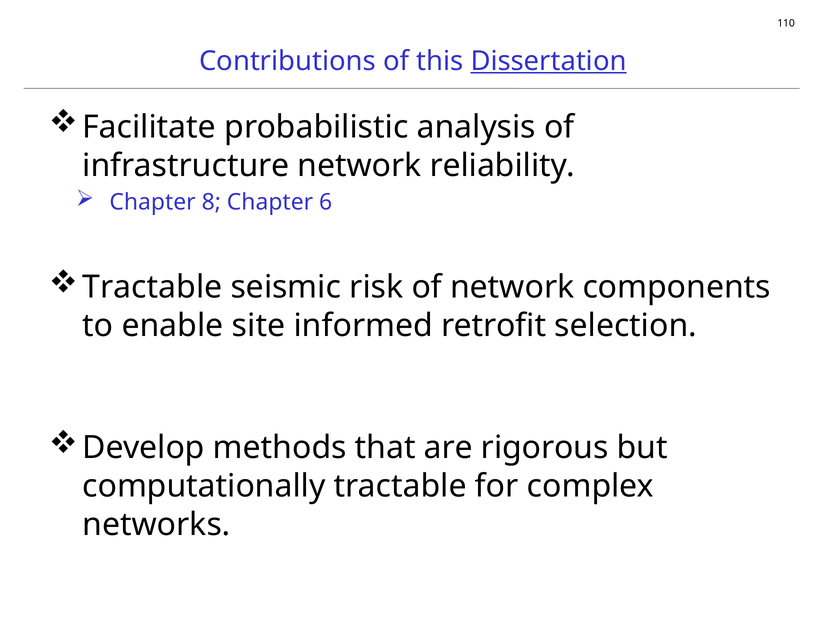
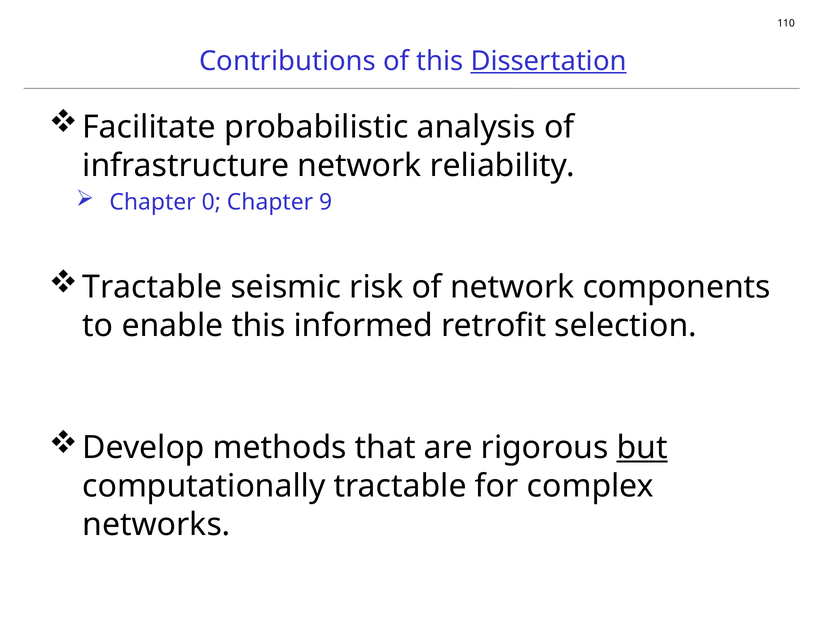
8: 8 -> 0
6: 6 -> 9
enable site: site -> this
but underline: none -> present
